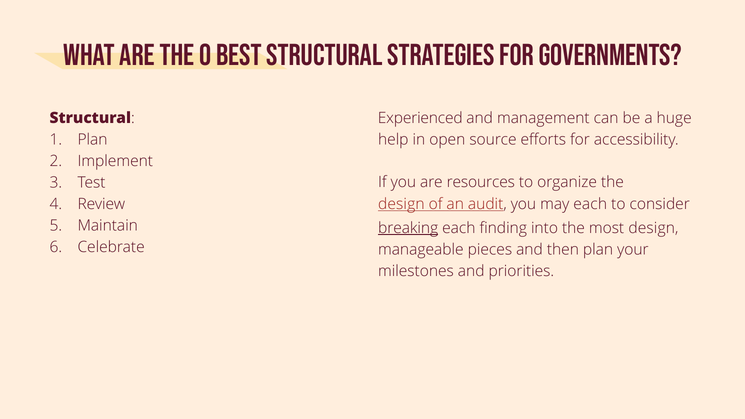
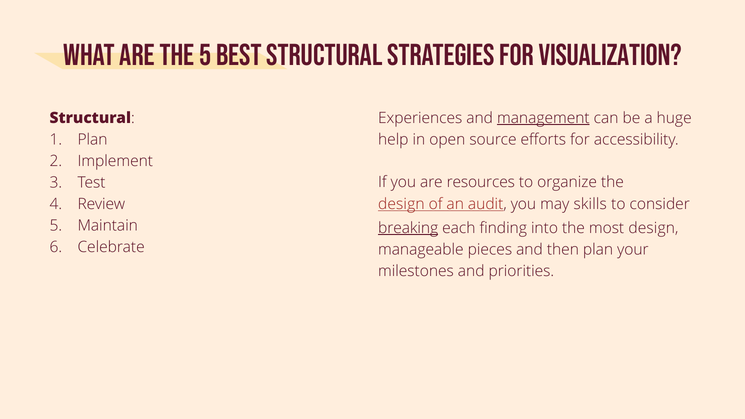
the 0: 0 -> 5
Governments: Governments -> Visualization
Experienced: Experienced -> Experiences
management underline: none -> present
may each: each -> skills
